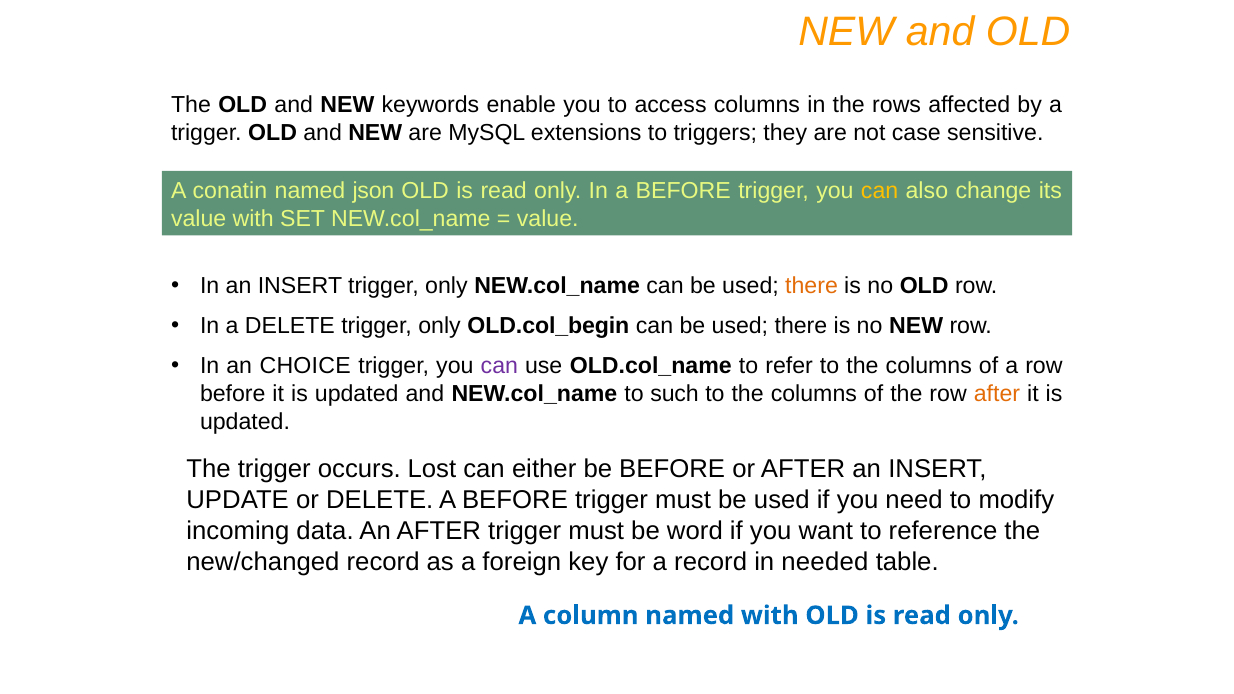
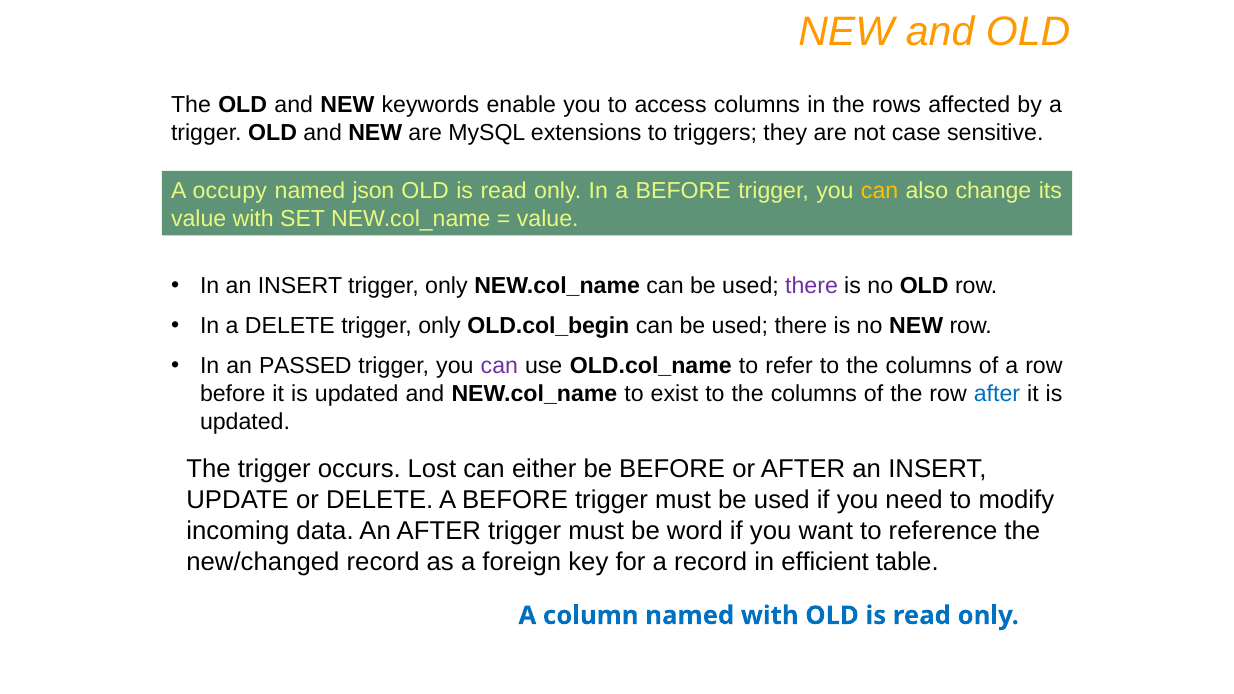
conatin: conatin -> occupy
there at (812, 286) colour: orange -> purple
CHOICE: CHOICE -> PASSED
such: such -> exist
after at (997, 394) colour: orange -> blue
needed: needed -> efficient
